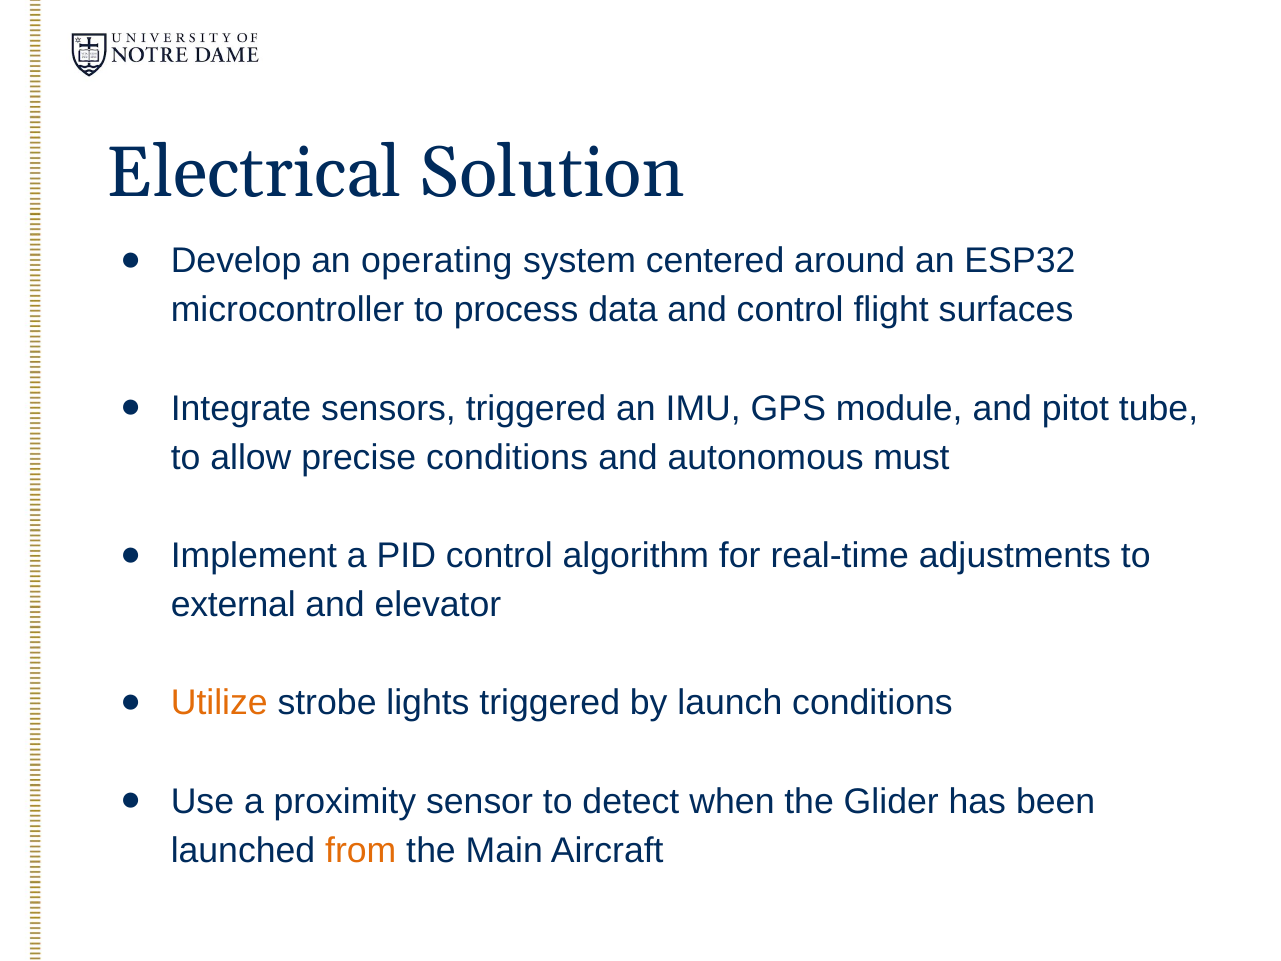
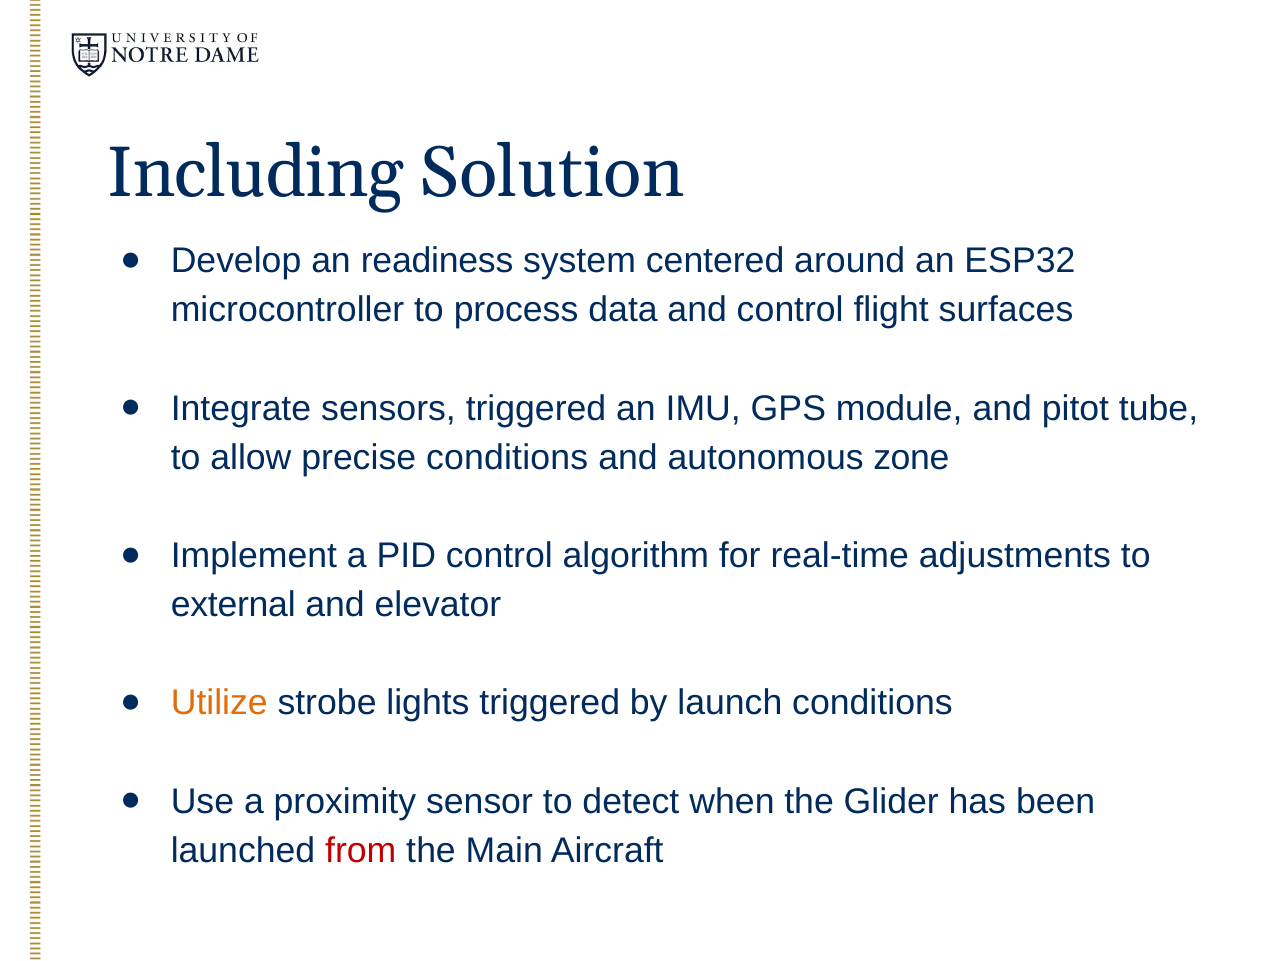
Electrical: Electrical -> Including
operating: operating -> readiness
must: must -> zone
from colour: orange -> red
